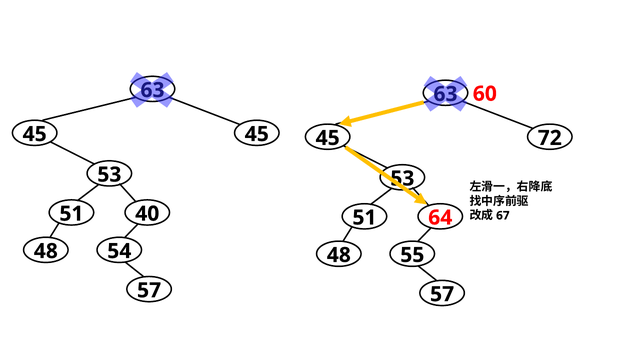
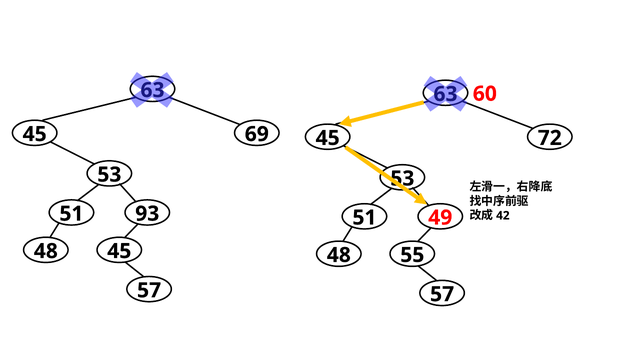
45 45: 45 -> 69
40: 40 -> 93
67: 67 -> 42
64: 64 -> 49
48 54: 54 -> 45
